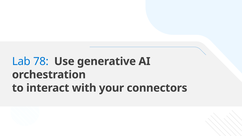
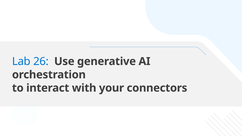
78: 78 -> 26
